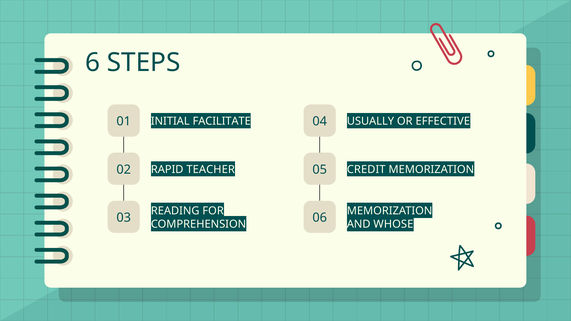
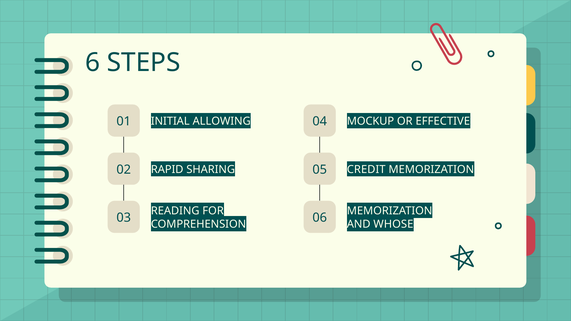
FACILITATE: FACILITATE -> ALLOWING
USUALLY: USUALLY -> MOCKUP
TEACHER: TEACHER -> SHARING
